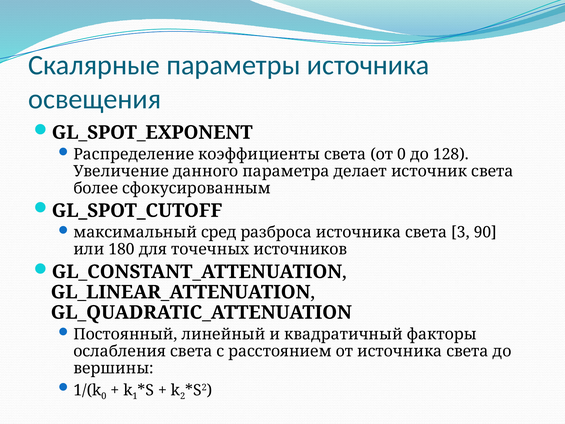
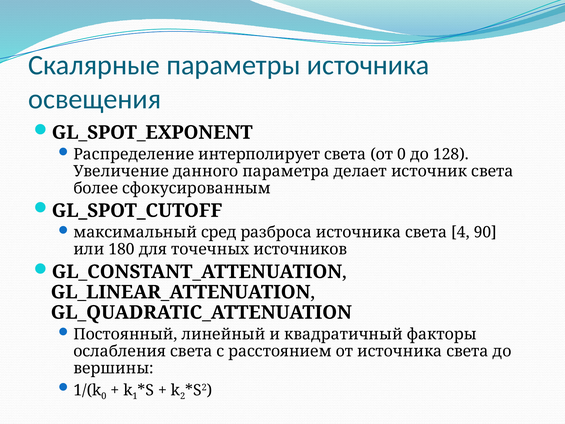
коэффициенты: коэффициенты -> интерполирует
3: 3 -> 4
